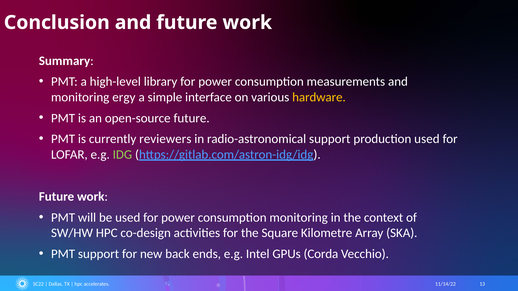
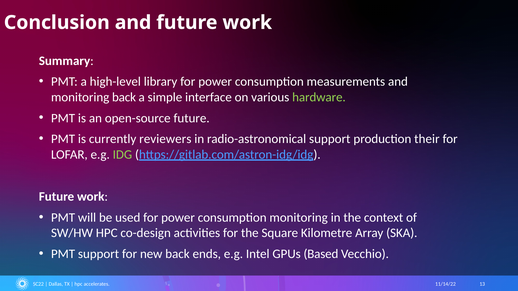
monitoring ergy: ergy -> back
hardware colour: yellow -> light green
production used: used -> their
Corda: Corda -> Based
